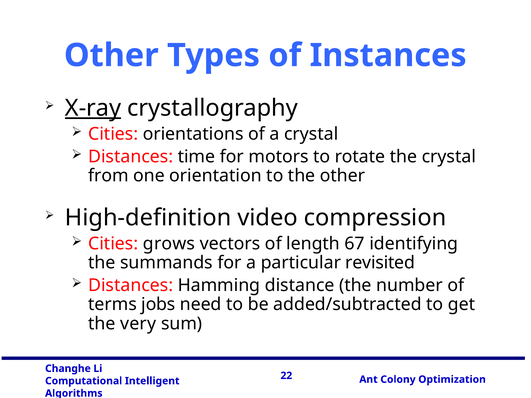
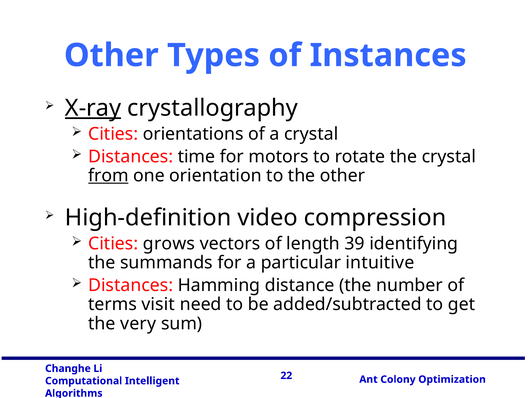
from underline: none -> present
67: 67 -> 39
revisited: revisited -> intuitive
jobs: jobs -> visit
